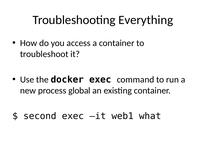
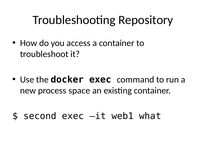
Everything: Everything -> Repository
global: global -> space
